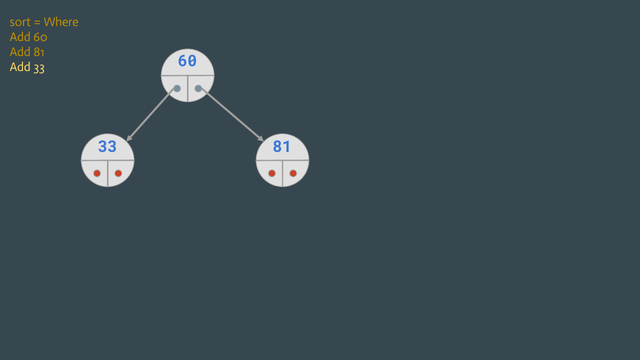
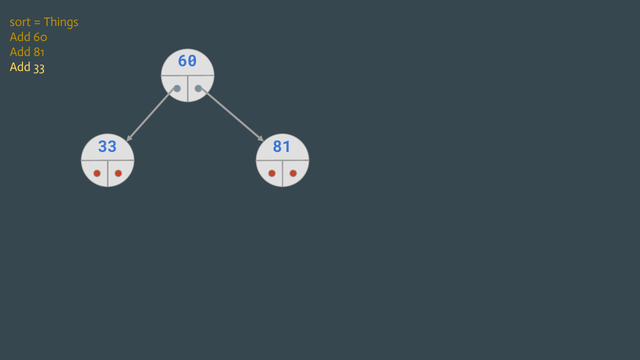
Where: Where -> Things
